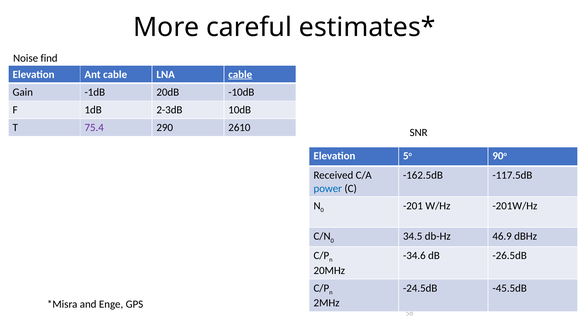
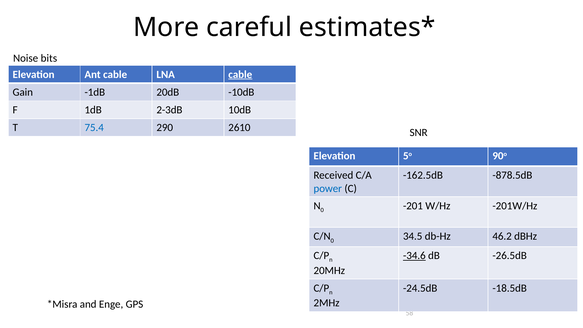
find: find -> bits
75.4 colour: purple -> blue
-117.5dB: -117.5dB -> -878.5dB
46.9: 46.9 -> 46.2
-34.6 underline: none -> present
-45.5dB: -45.5dB -> -18.5dB
